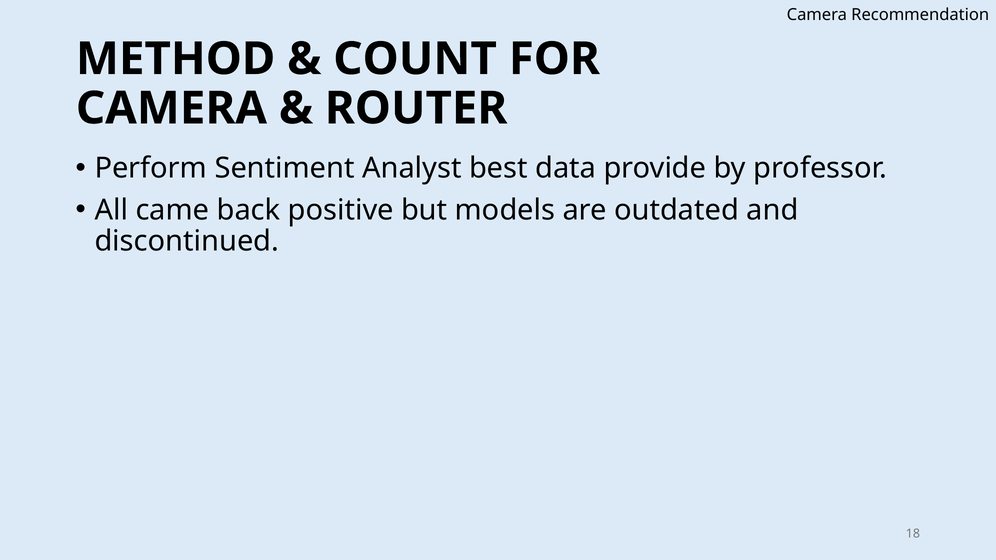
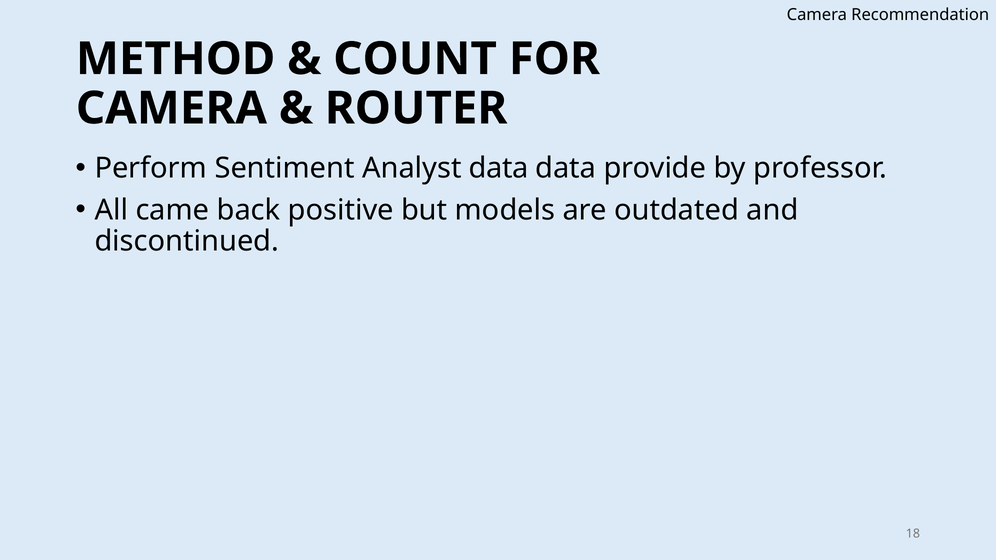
Analyst best: best -> data
